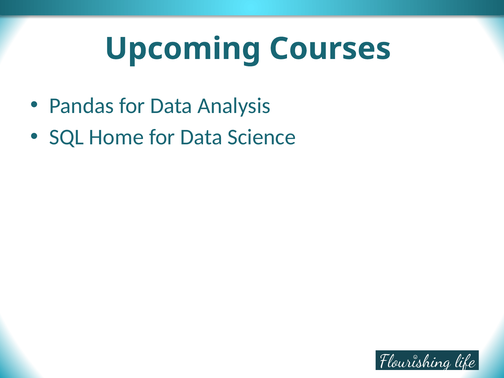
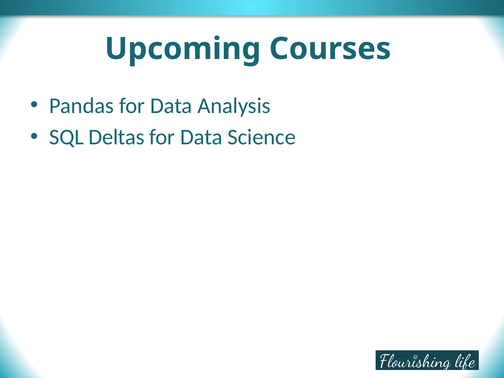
Home: Home -> Deltas
